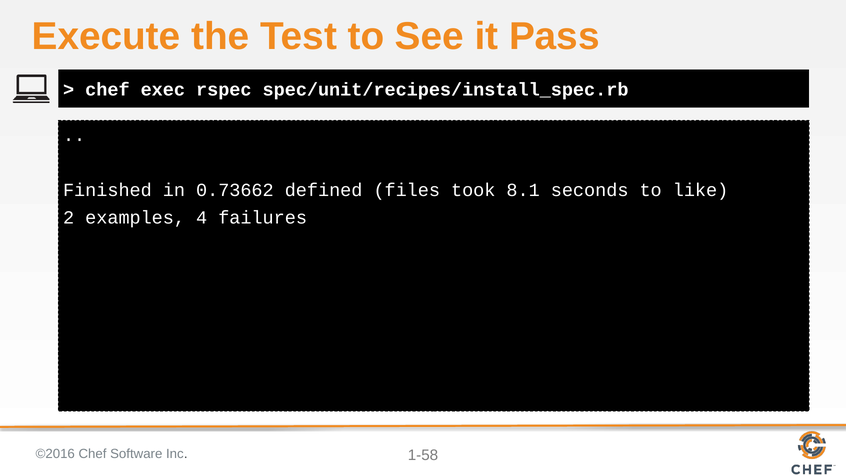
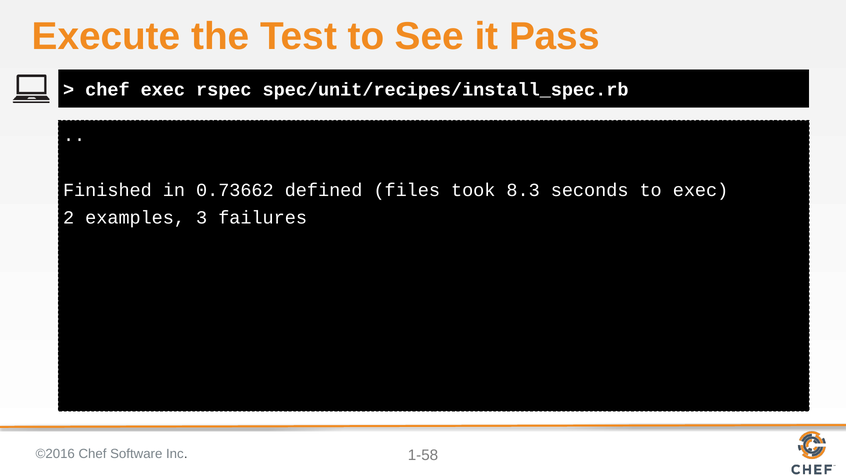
8.1: 8.1 -> 8.3
to like: like -> exec
4: 4 -> 3
